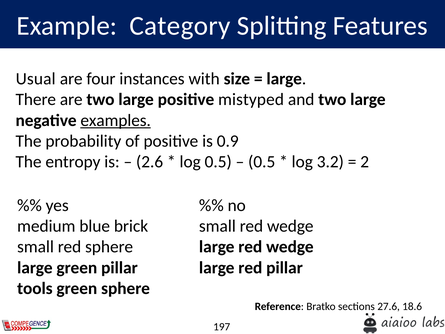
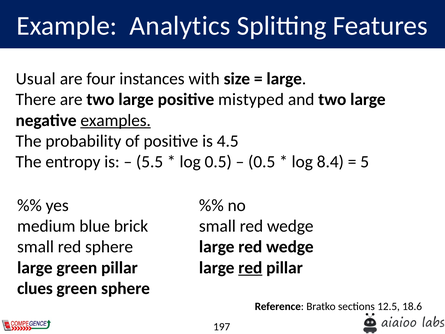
Category: Category -> Analytics
0.9: 0.9 -> 4.5
2.6: 2.6 -> 5.5
3.2: 3.2 -> 8.4
2: 2 -> 5
red at (250, 268) underline: none -> present
tools: tools -> clues
27.6: 27.6 -> 12.5
